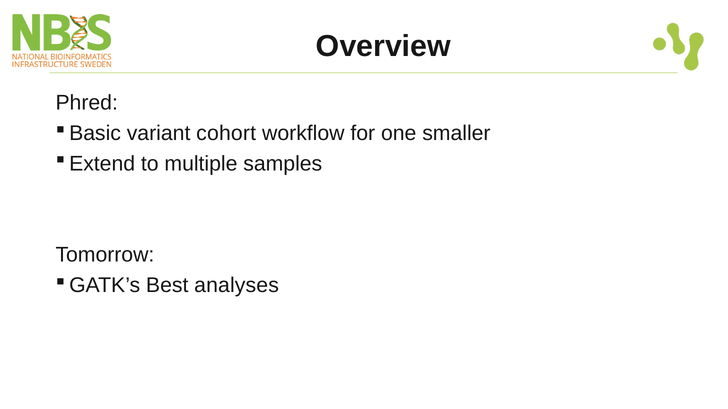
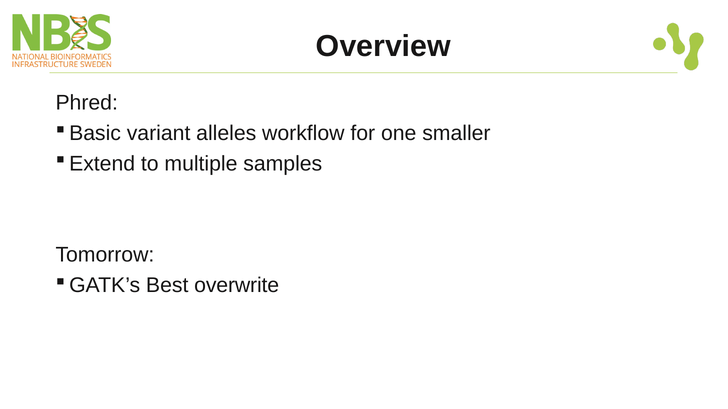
cohort: cohort -> alleles
analyses: analyses -> overwrite
